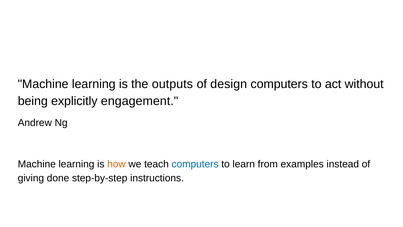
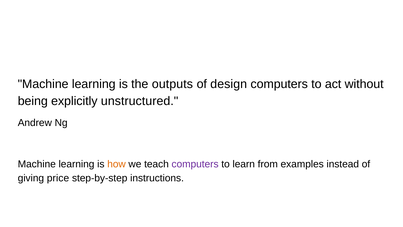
engagement: engagement -> unstructured
computers at (195, 164) colour: blue -> purple
done: done -> price
